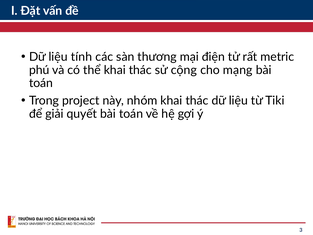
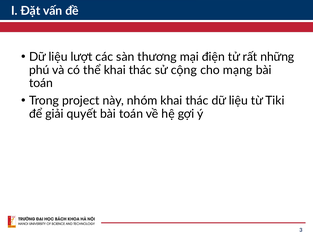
tính: tính -> lượt
metric: metric -> những
